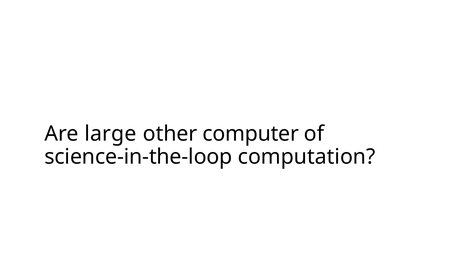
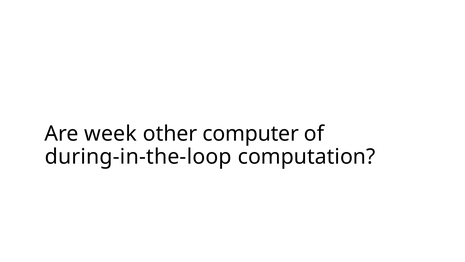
large: large -> week
science-in-the-loop: science-in-the-loop -> during-in-the-loop
